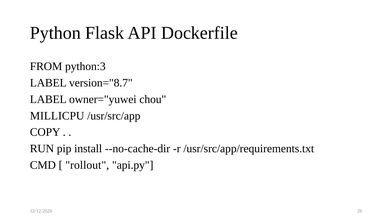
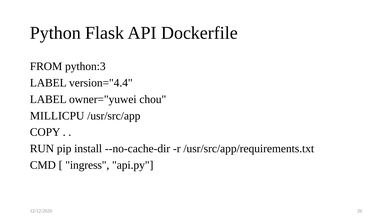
version="8.7: version="8.7 -> version="4.4
rollout: rollout -> ingress
